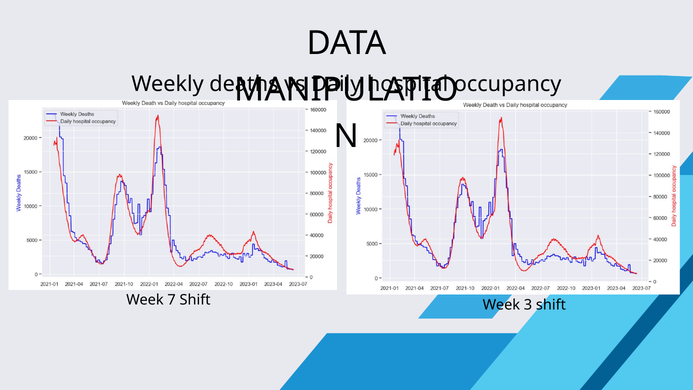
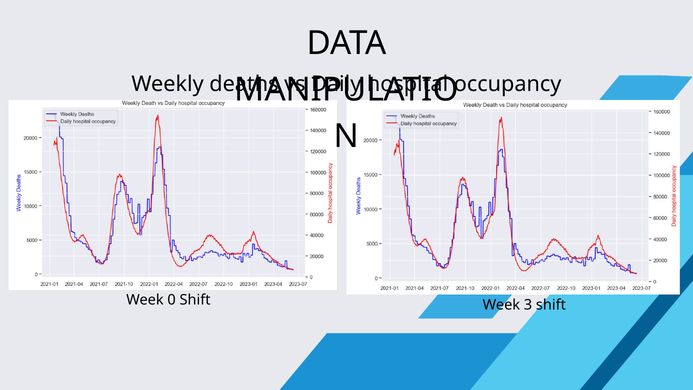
7: 7 -> 0
